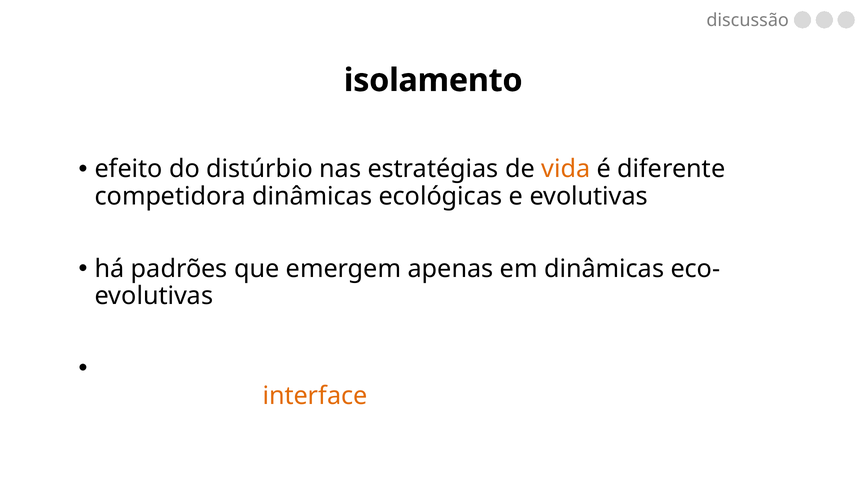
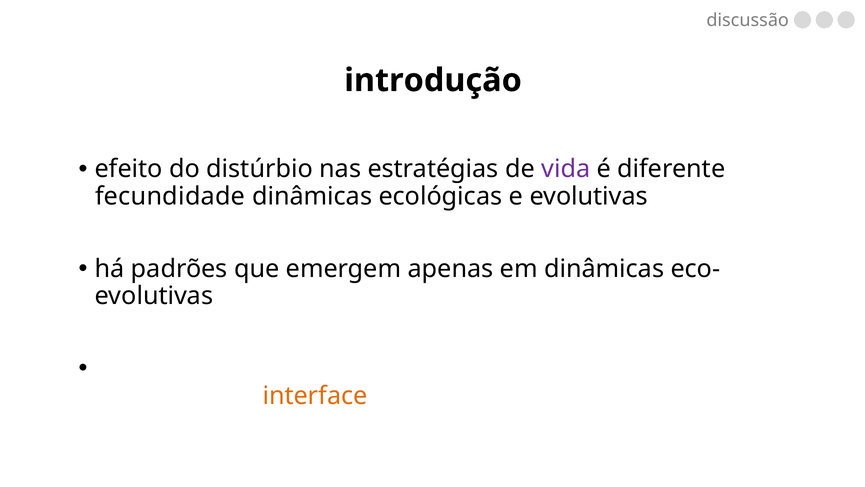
isolamento: isolamento -> introdução
vida colour: orange -> purple
competidora: competidora -> fecundidade
